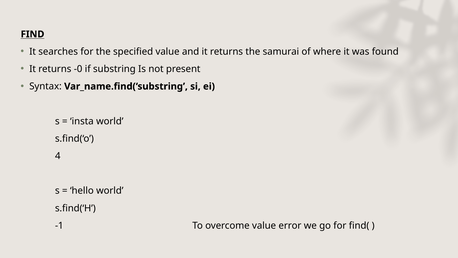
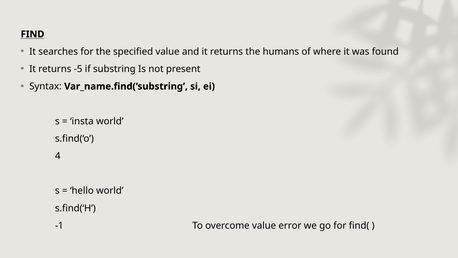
samurai: samurai -> humans
-0: -0 -> -5
